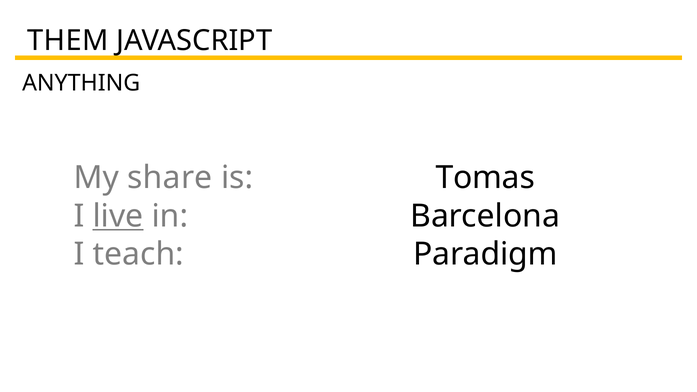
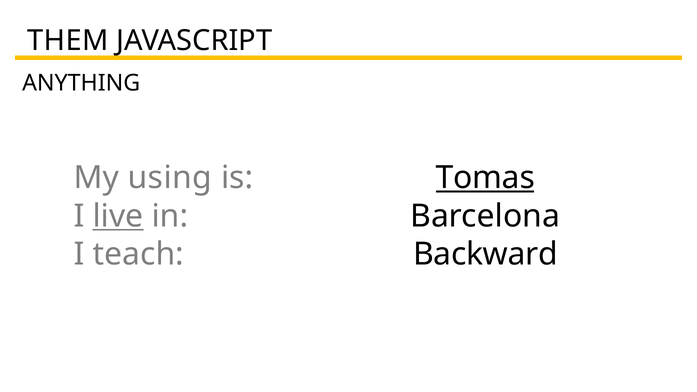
share: share -> using
Tomas underline: none -> present
Paradigm: Paradigm -> Backward
